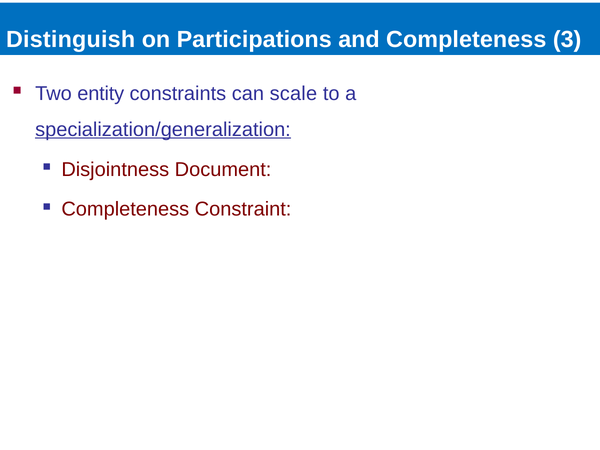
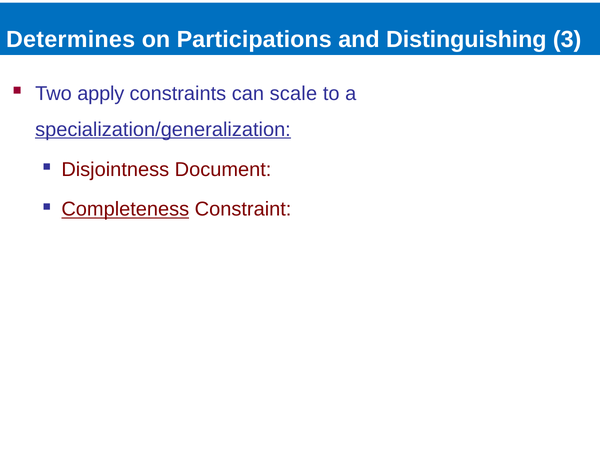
Distinguish: Distinguish -> Determines
and Completeness: Completeness -> Distinguishing
entity: entity -> apply
Completeness at (125, 209) underline: none -> present
